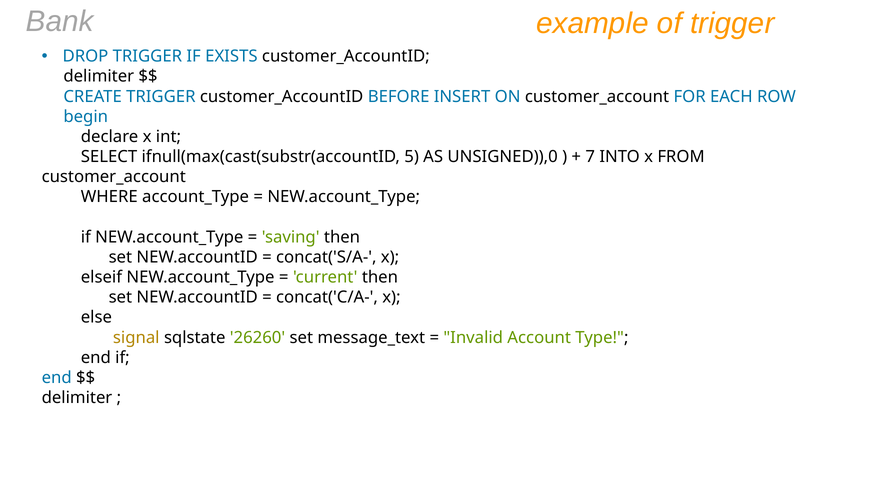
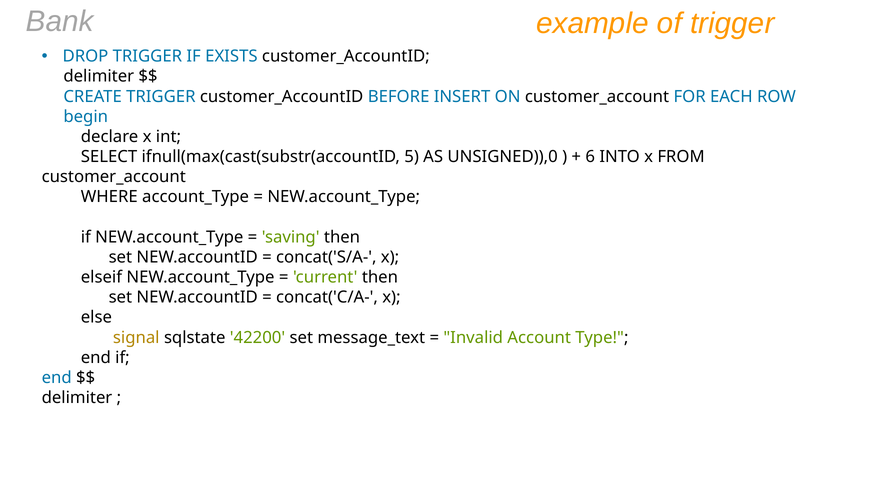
7: 7 -> 6
26260: 26260 -> 42200
